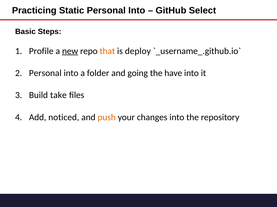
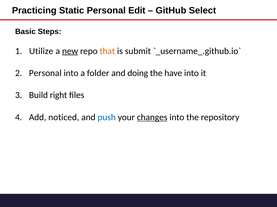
Static Personal Into: Into -> Edit
Profile: Profile -> Utilize
deploy: deploy -> submit
going: going -> doing
take: take -> right
push colour: orange -> blue
changes underline: none -> present
